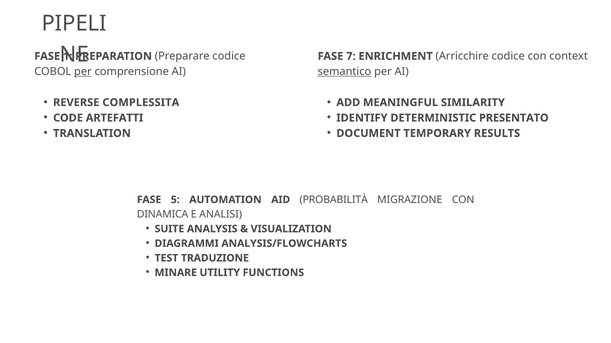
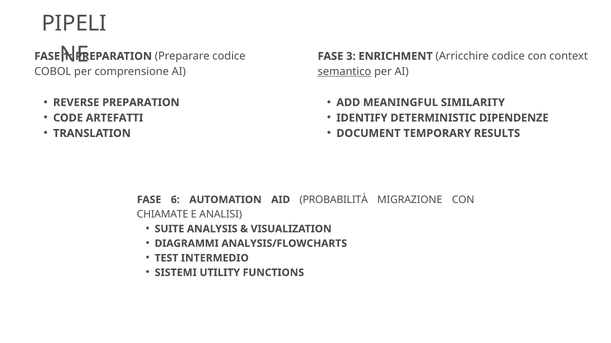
7: 7 -> 3
per at (83, 72) underline: present -> none
REVERSE COMPLESSITA: COMPLESSITA -> PREPARATION
PRESENTATO: PRESENTATO -> DIPENDENZE
5: 5 -> 6
DINAMICA: DINAMICA -> CHIAMATE
TRADUZIONE: TRADUZIONE -> INTERMEDIO
MINARE: MINARE -> SISTEMI
